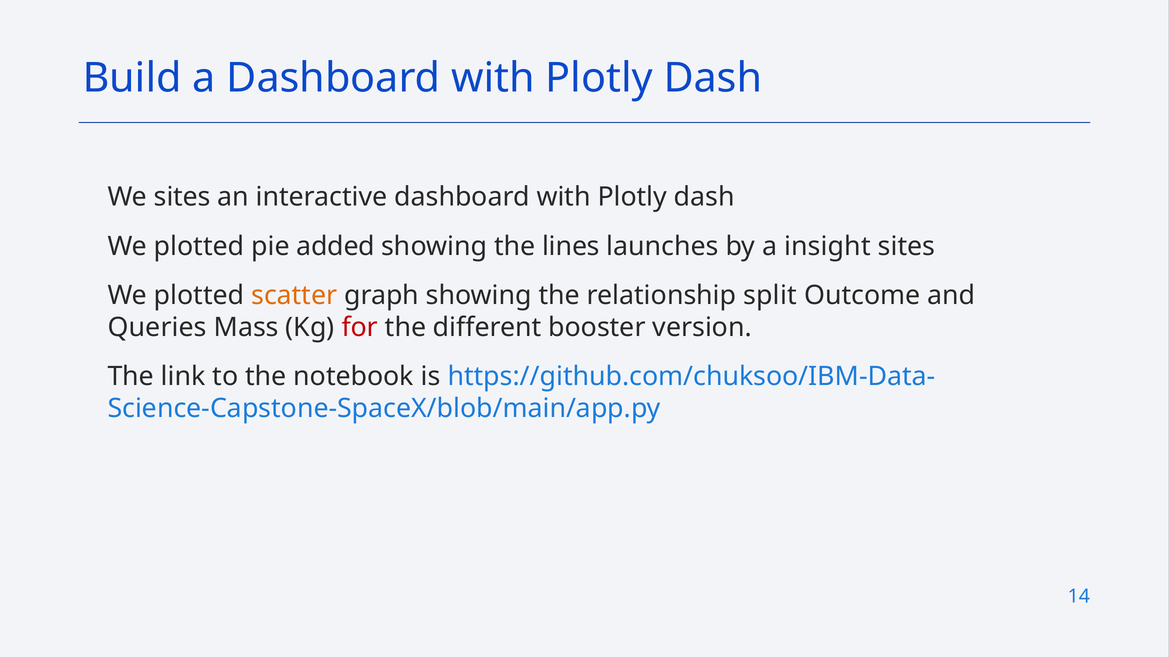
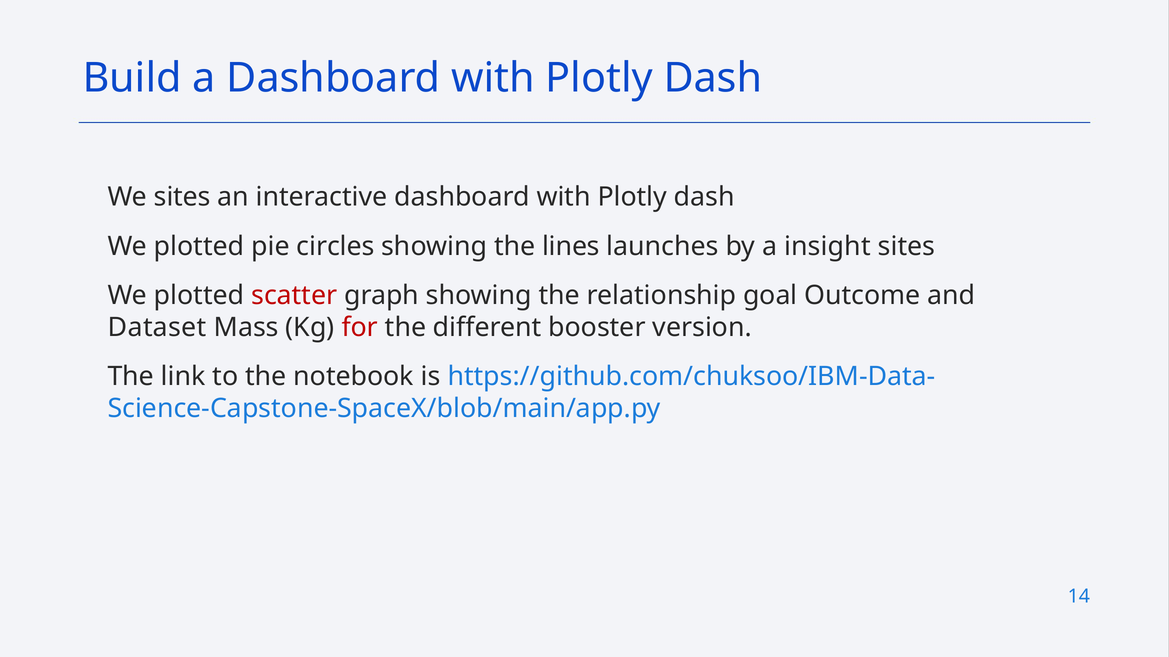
added: added -> circles
scatter colour: orange -> red
split: split -> goal
Queries: Queries -> Dataset
